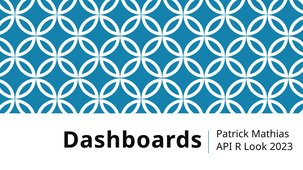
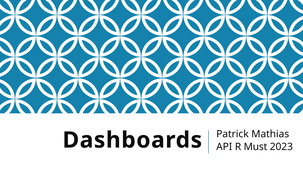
Look: Look -> Must
